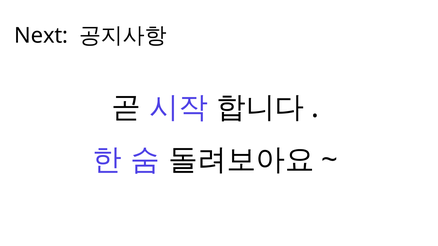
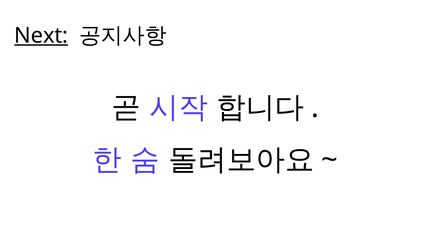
Next underline: none -> present
